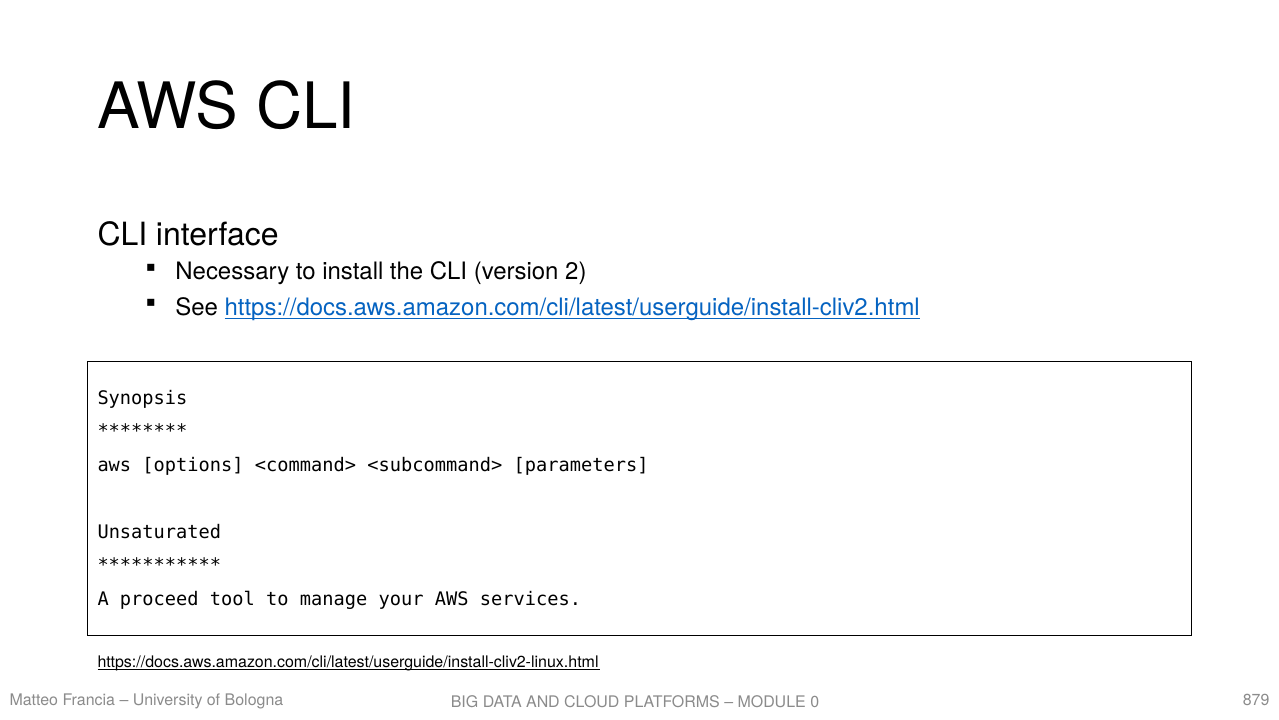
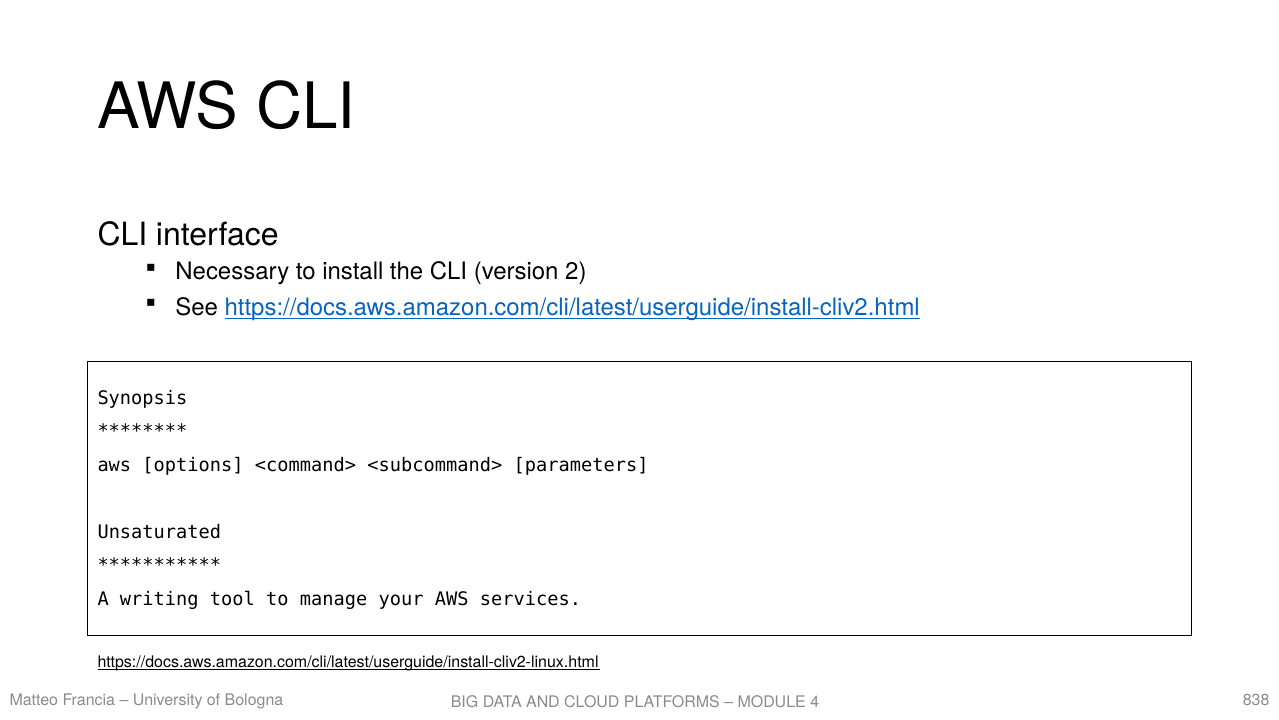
proceed: proceed -> writing
879: 879 -> 838
0: 0 -> 4
